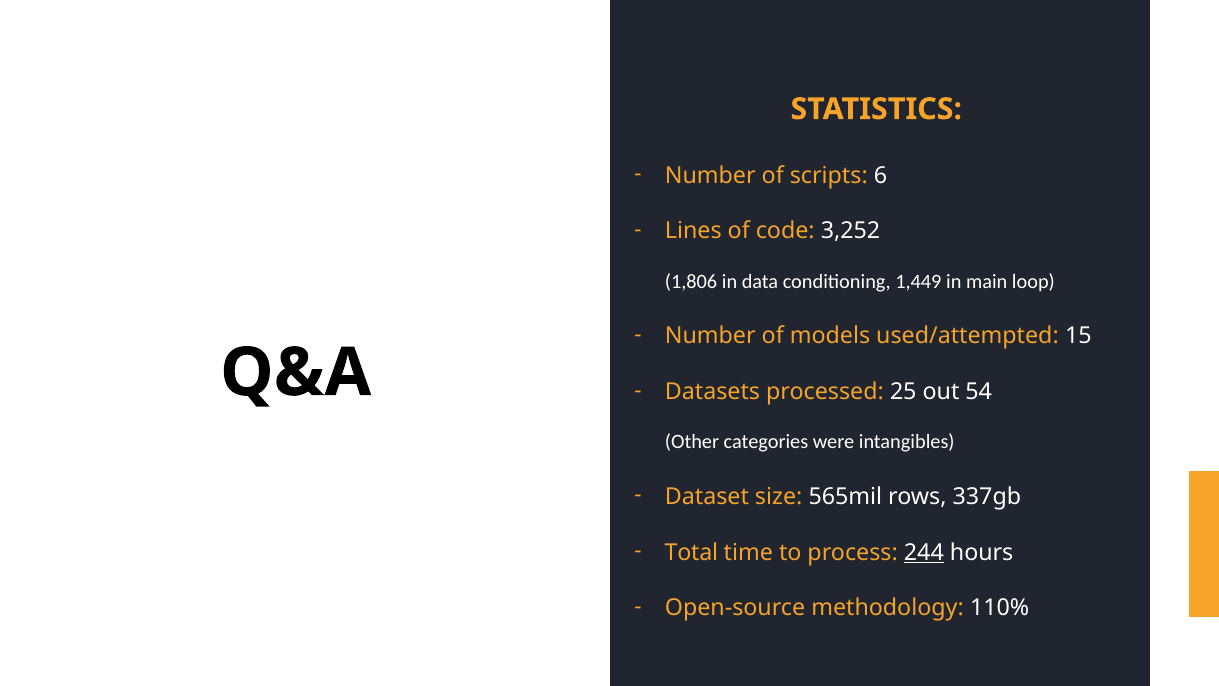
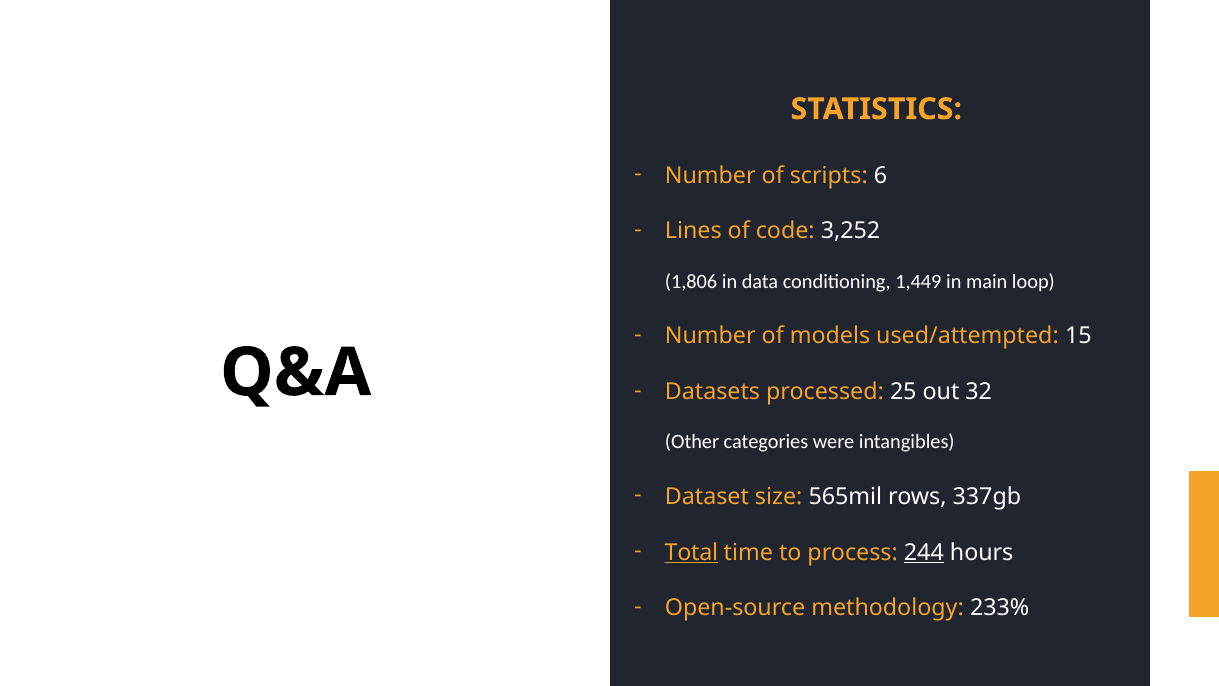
54: 54 -> 32
Total underline: none -> present
110%: 110% -> 233%
